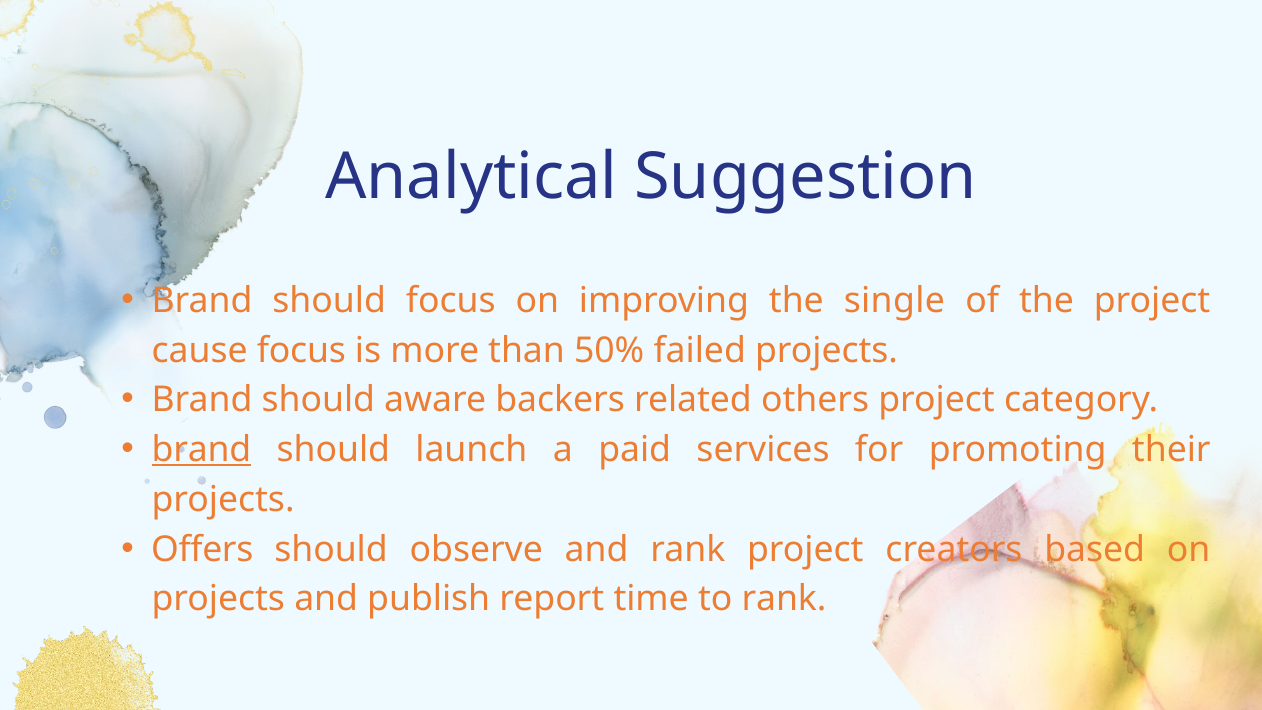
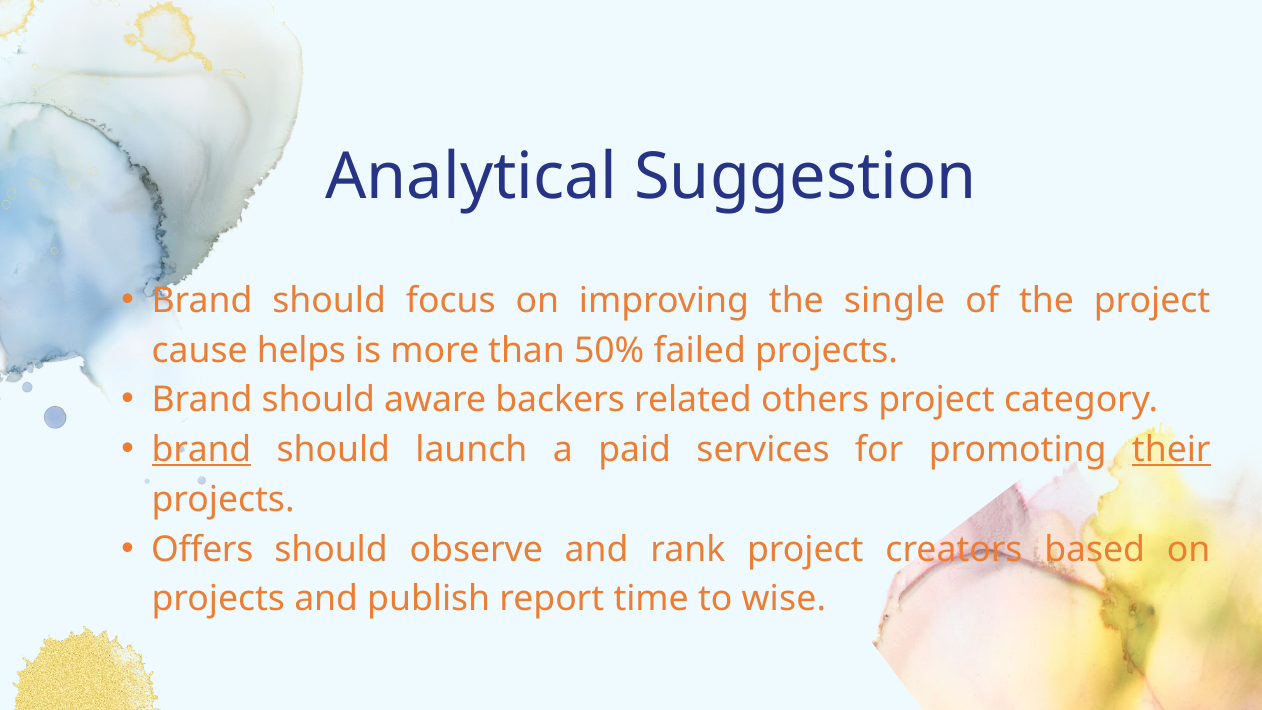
cause focus: focus -> helps
their underline: none -> present
to rank: rank -> wise
